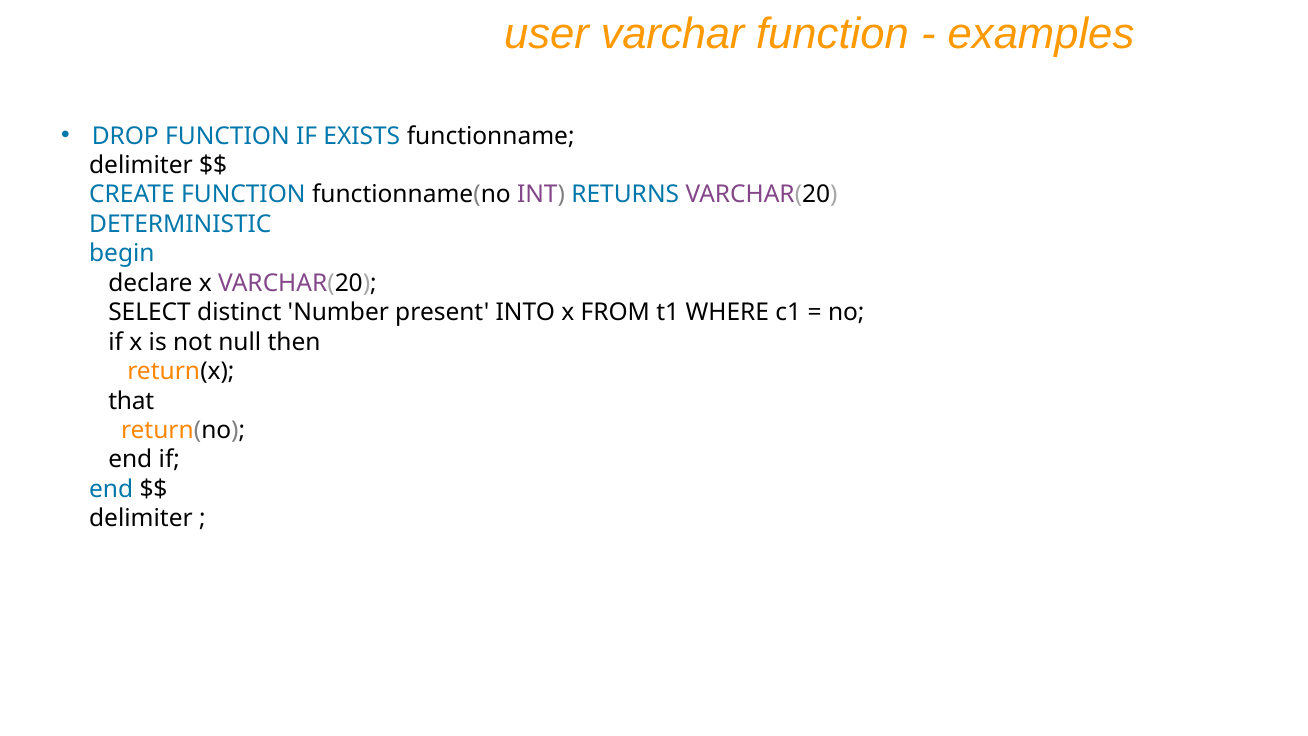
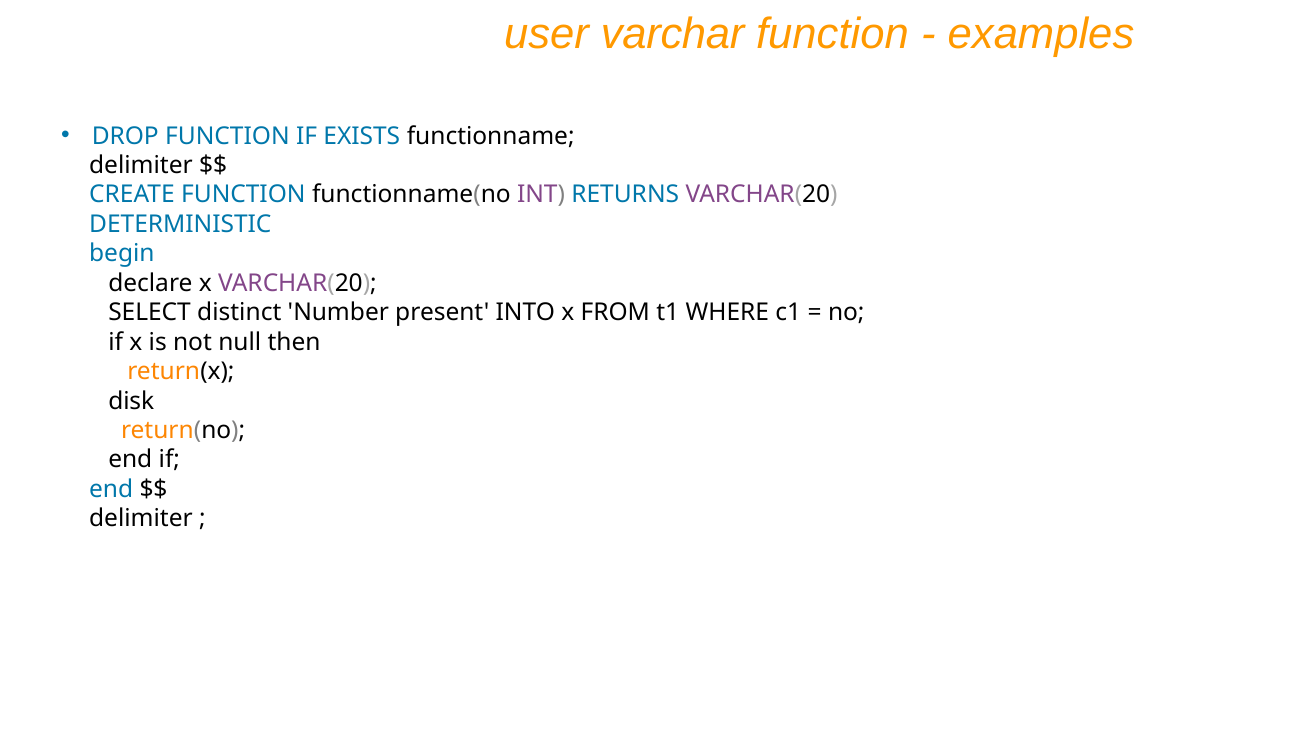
that: that -> disk
